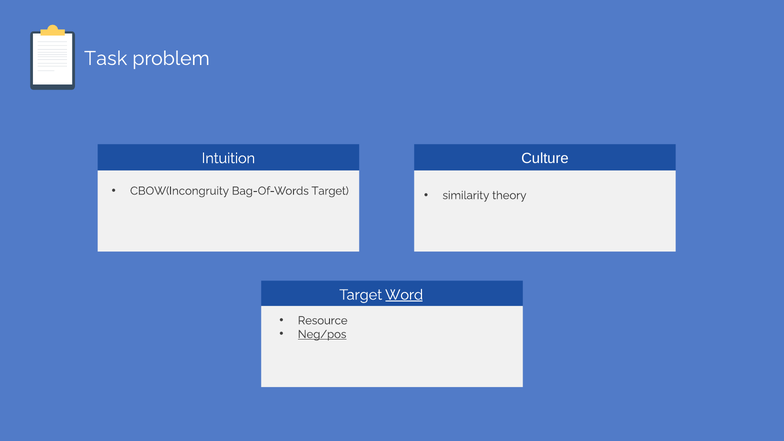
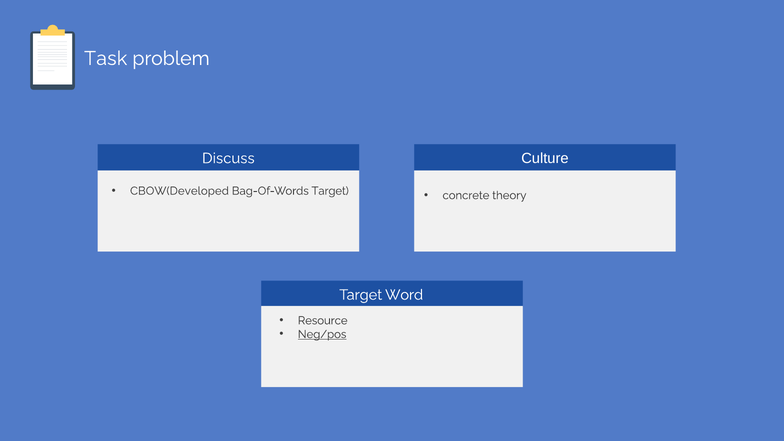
Intuition: Intuition -> Discuss
CBOW(Incongruity: CBOW(Incongruity -> CBOW(Developed
similarity: similarity -> concrete
Word underline: present -> none
